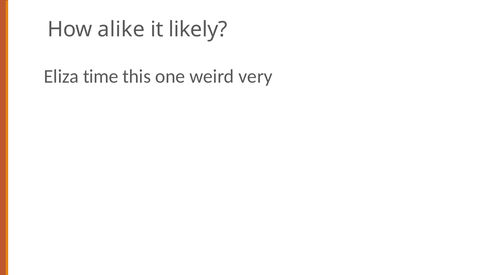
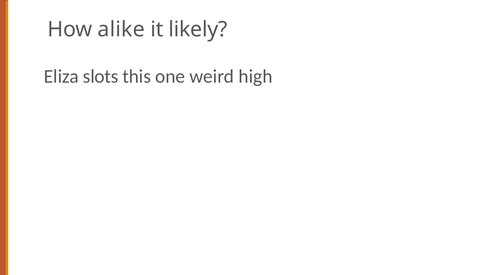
time: time -> slots
very: very -> high
